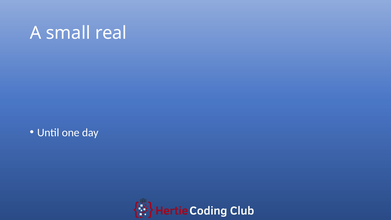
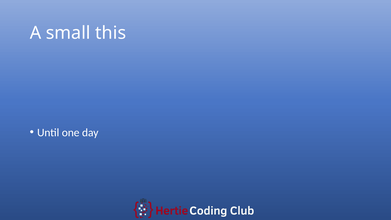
real: real -> this
